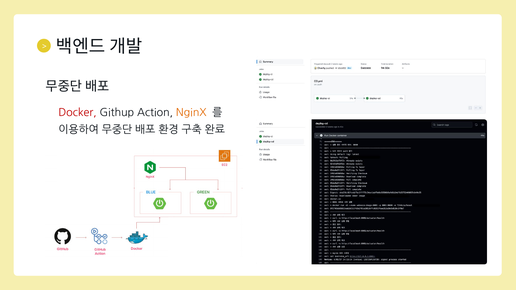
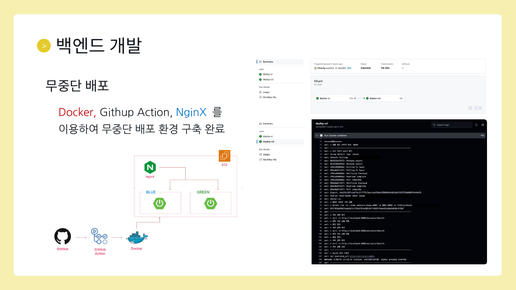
NginX colour: orange -> blue
